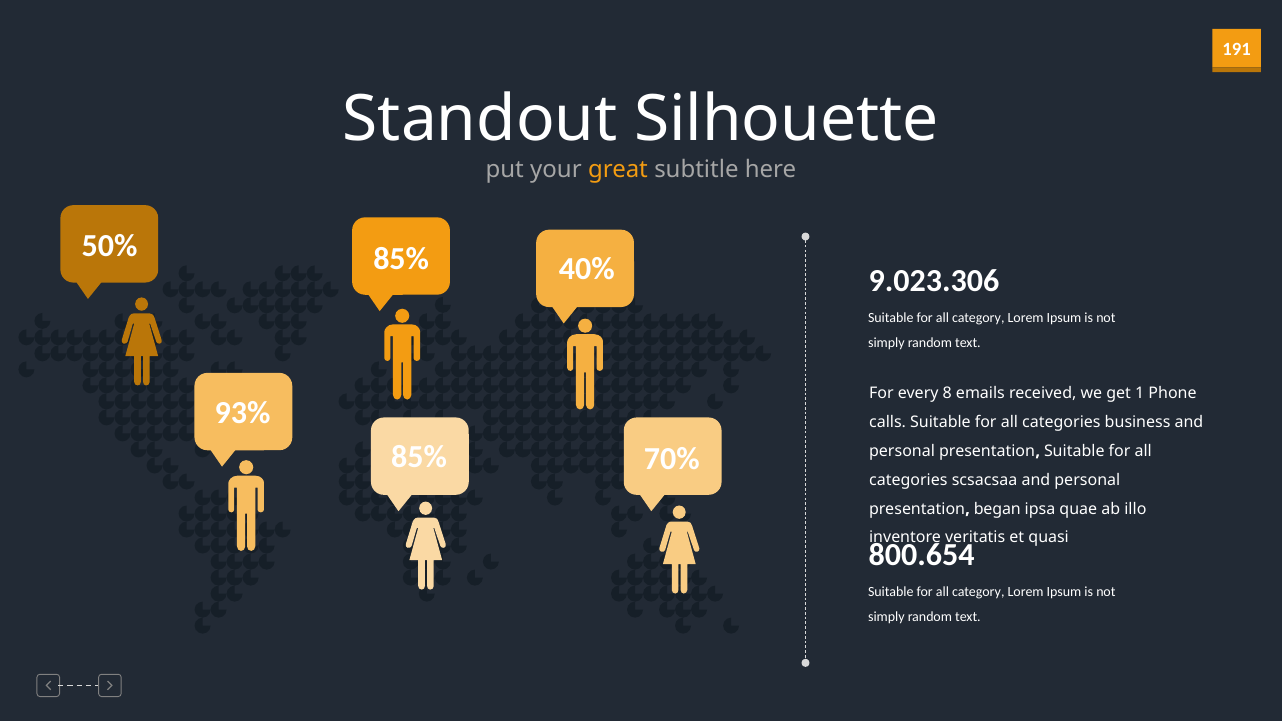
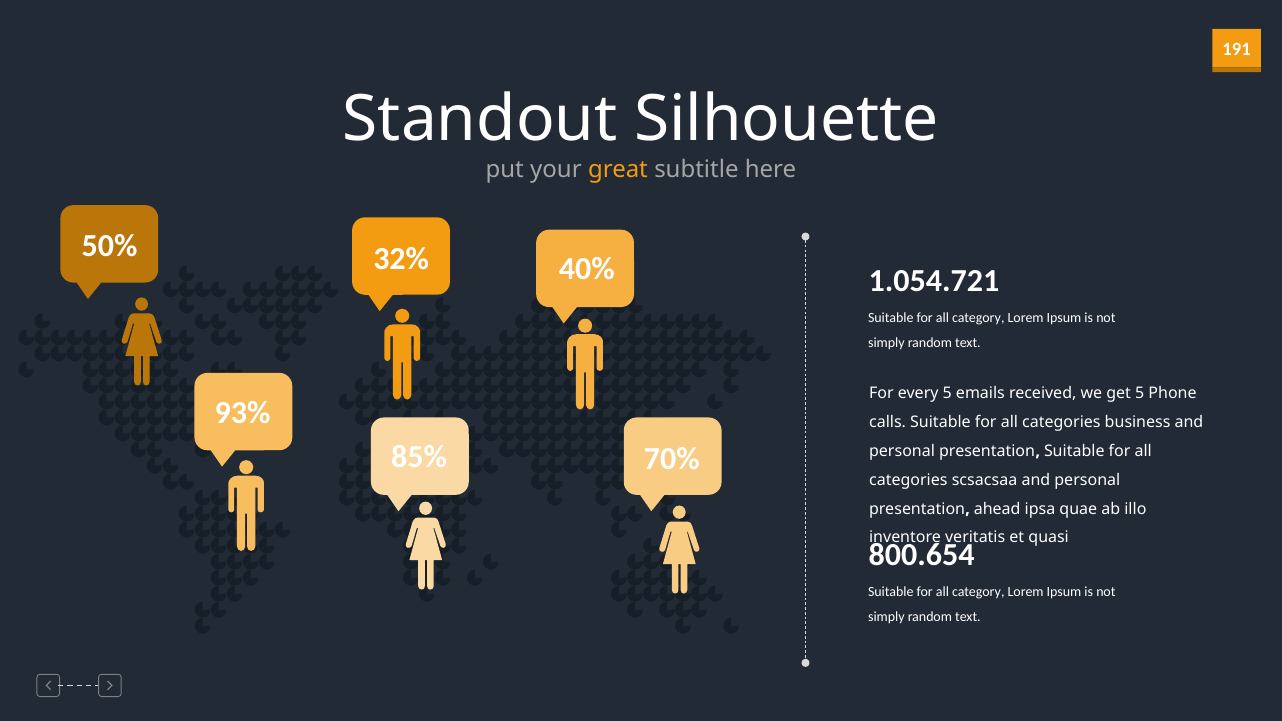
50% 85%: 85% -> 32%
9.023.306: 9.023.306 -> 1.054.721
every 8: 8 -> 5
get 1: 1 -> 5
began: began -> ahead
